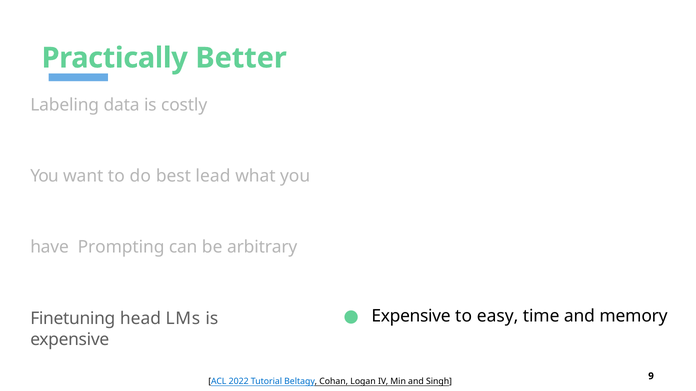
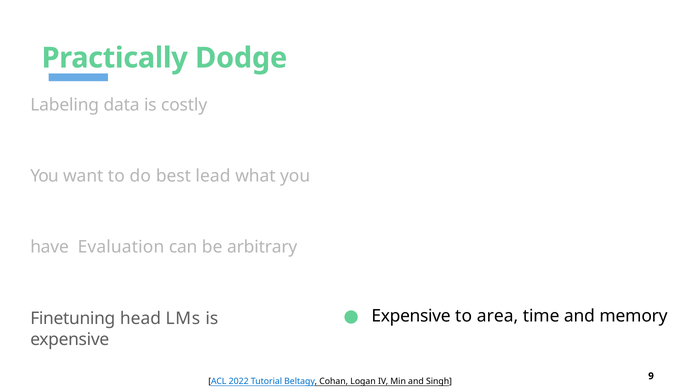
Better: Better -> Dodge
Prompting: Prompting -> Evaluation
easy: easy -> area
